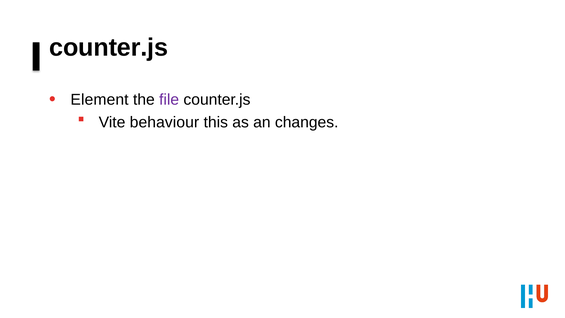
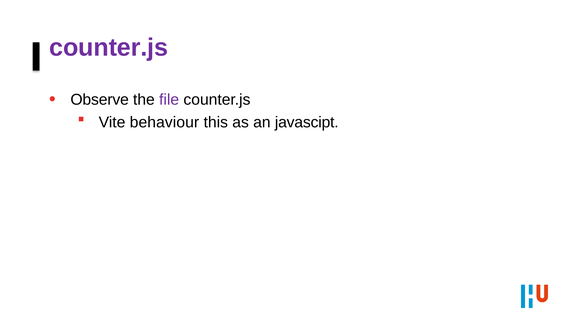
counter.js at (109, 48) colour: black -> purple
Element: Element -> Observe
changes: changes -> javascipt
